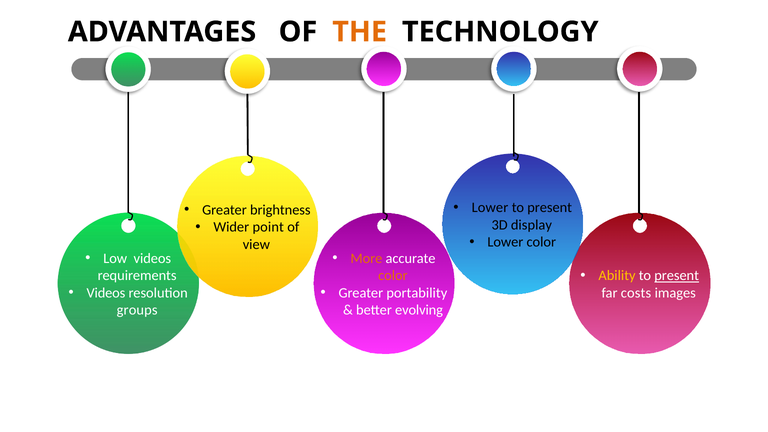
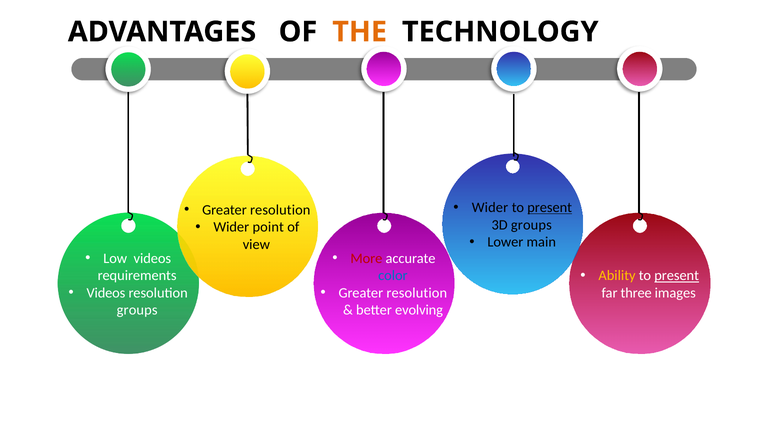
Lower at (490, 208): Lower -> Wider
present at (550, 208) underline: none -> present
brightness at (280, 210): brightness -> resolution
3D display: display -> groups
Lower color: color -> main
More colour: orange -> red
color at (393, 276) colour: orange -> blue
portability at (417, 293): portability -> resolution
costs: costs -> three
